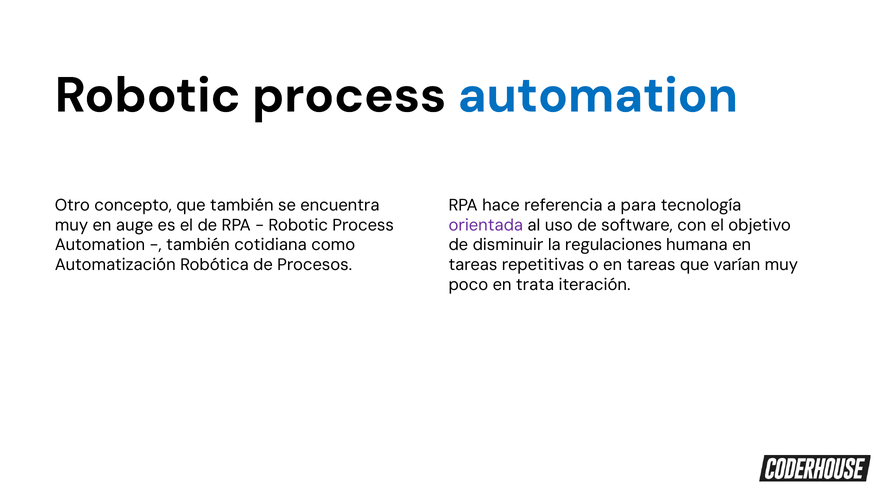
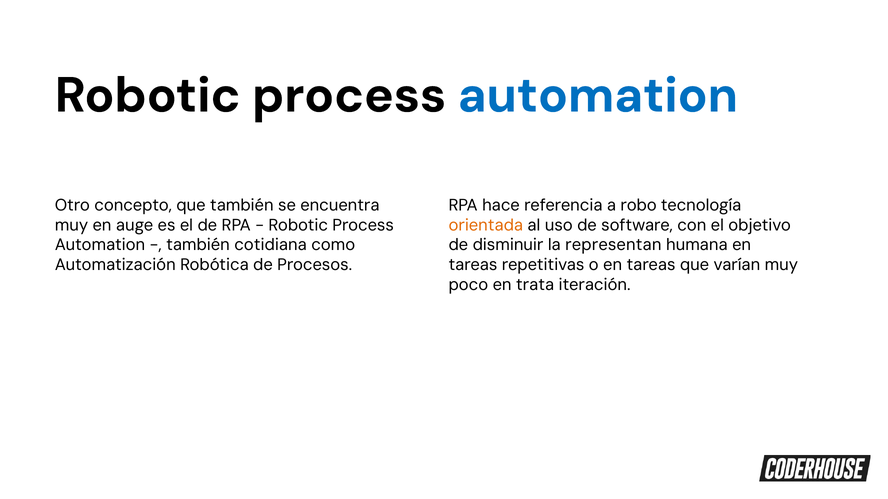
para: para -> robo
orientada colour: purple -> orange
regulaciones: regulaciones -> representan
